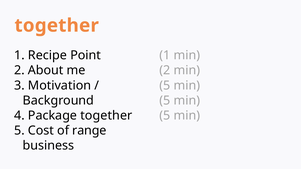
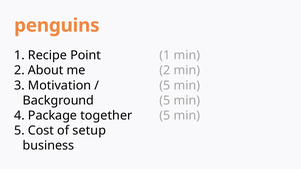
together at (57, 26): together -> penguins
range: range -> setup
